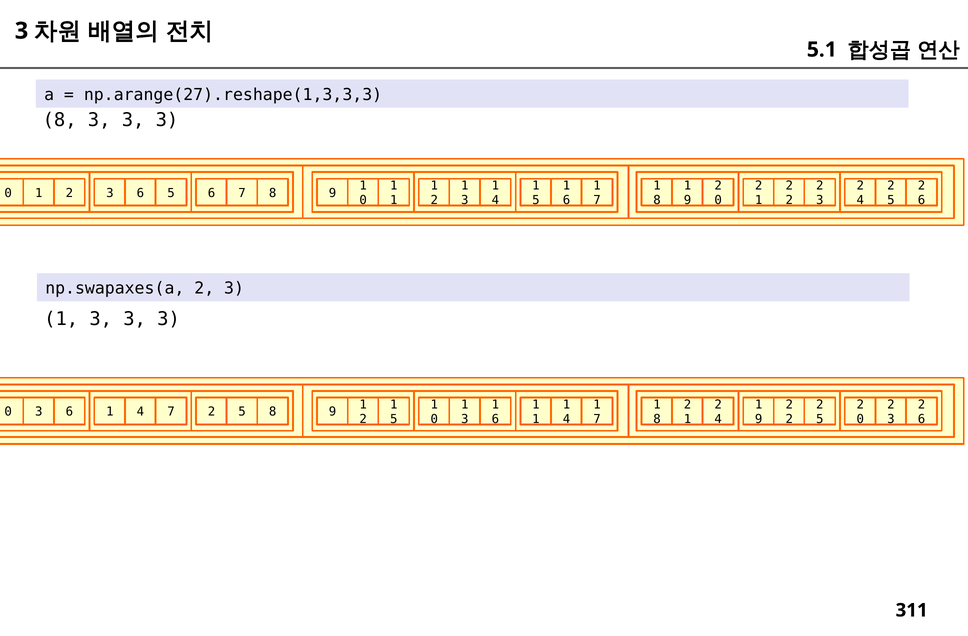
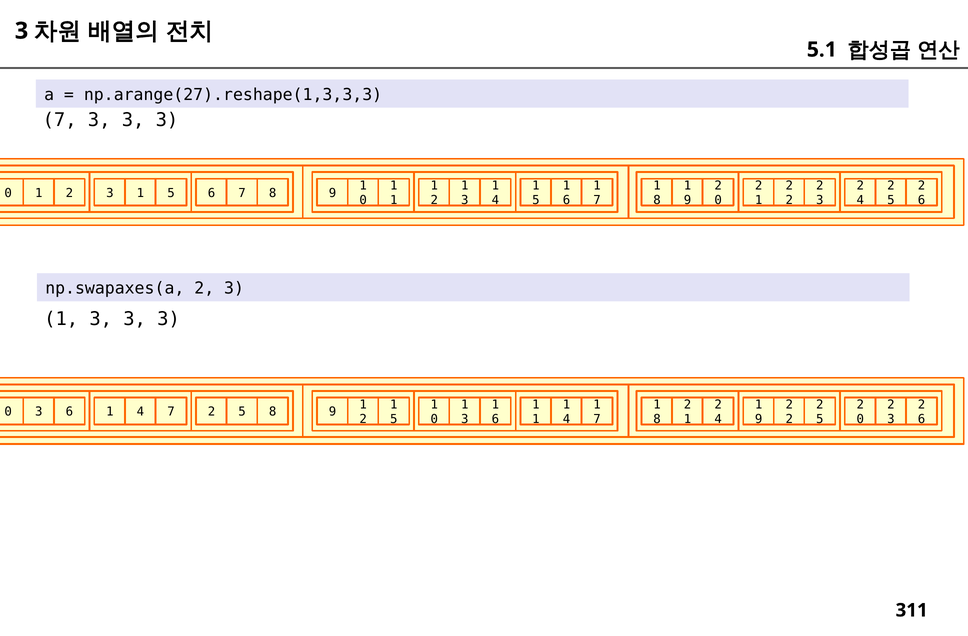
8 at (60, 120): 8 -> 7
1 2 3 6: 6 -> 1
